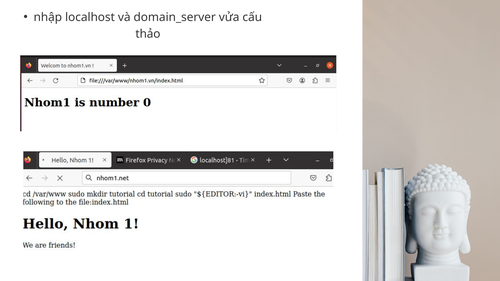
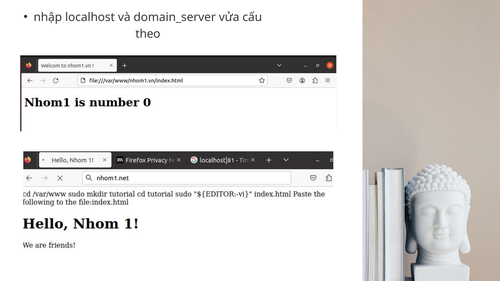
thảo: thảo -> theo
